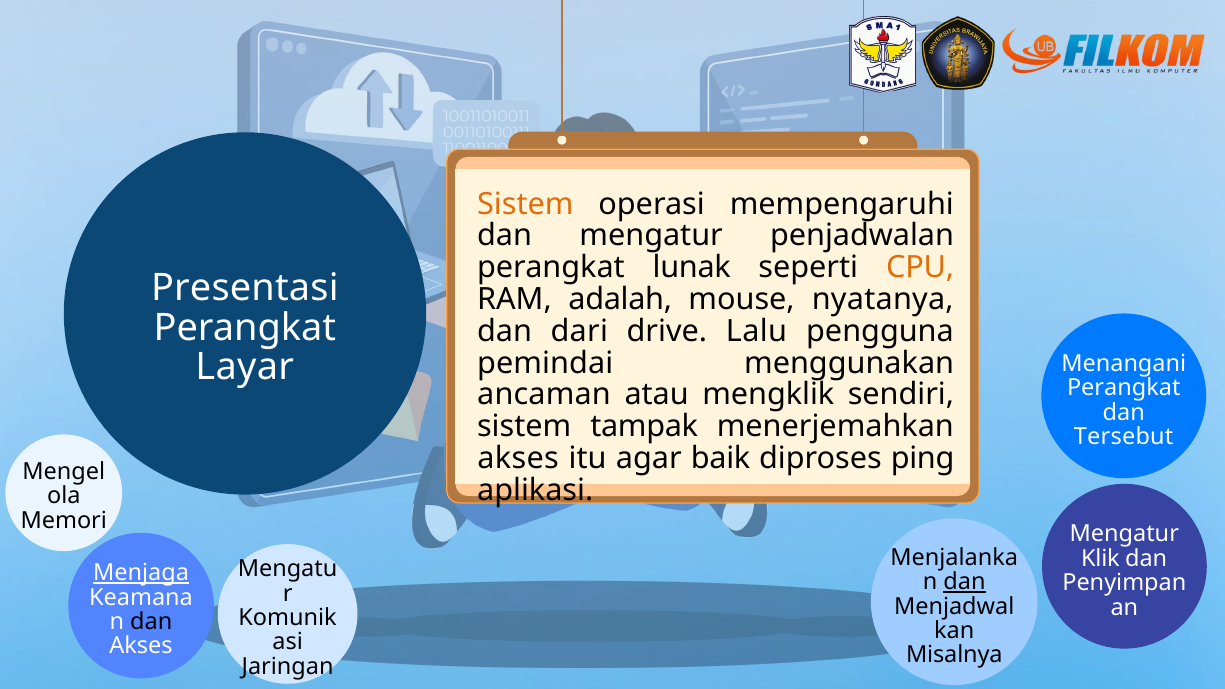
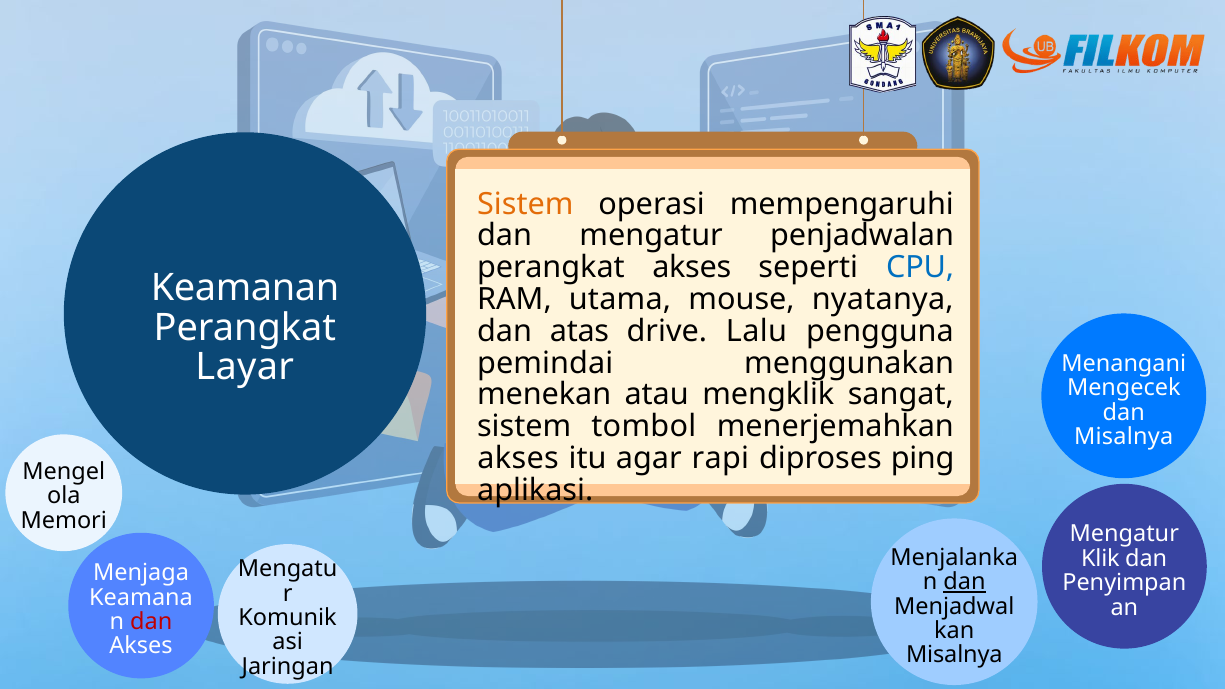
perangkat lunak: lunak -> akses
CPU colour: orange -> blue
Presentasi: Presentasi -> Keamanan
adalah: adalah -> utama
dari: dari -> atas
Perangkat at (1124, 388): Perangkat -> Mengecek
ancaman: ancaman -> menekan
sendiri: sendiri -> sangat
tampak: tampak -> tombol
Tersebut at (1124, 437): Tersebut -> Misalnya
baik: baik -> rapi
Menjaga underline: present -> none
dan at (151, 622) colour: black -> red
